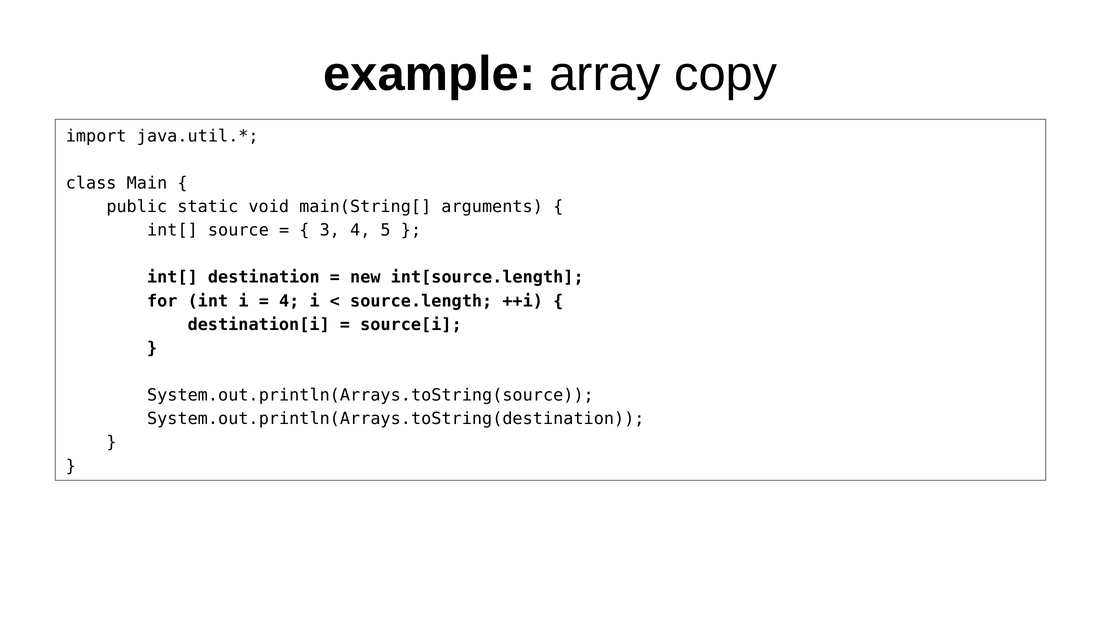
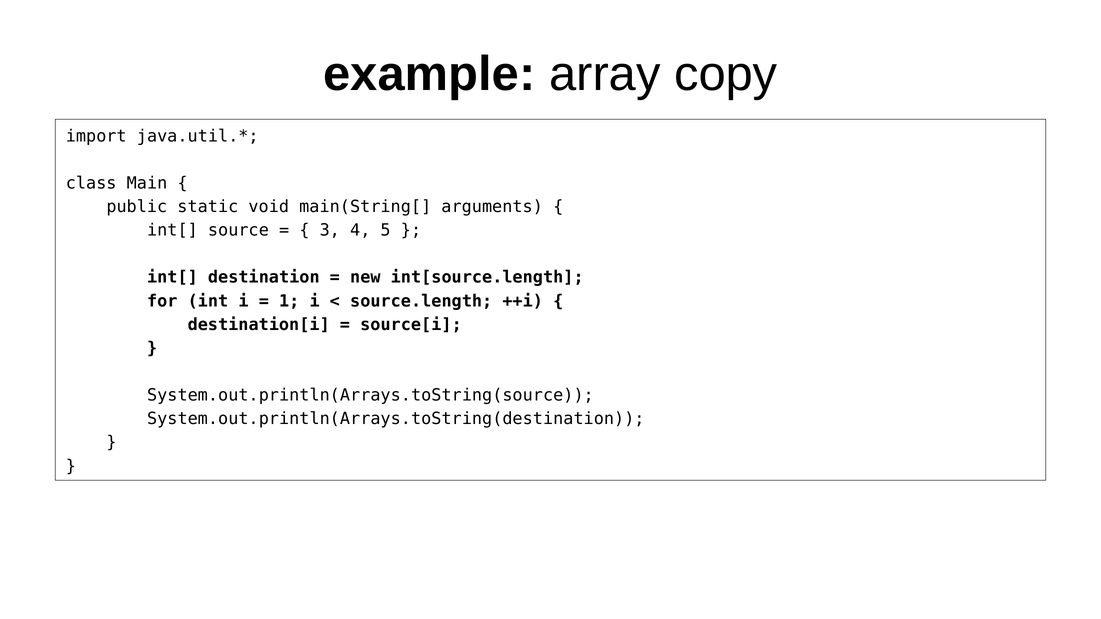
4 at (289, 301): 4 -> 1
